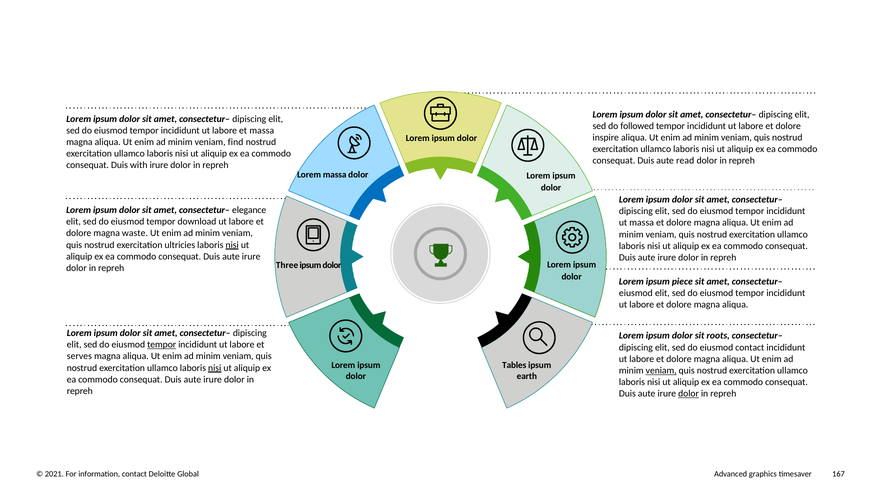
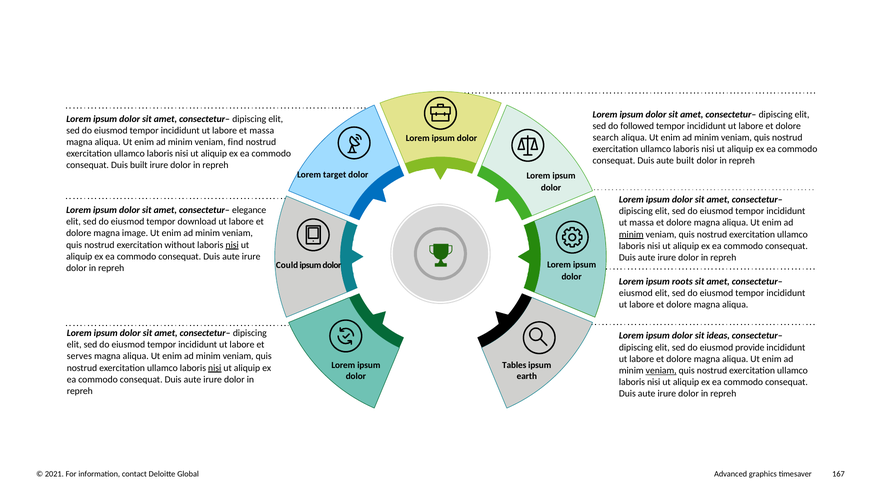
inspire: inspire -> search
aute read: read -> built
Duis with: with -> built
Lorem massa: massa -> target
waste: waste -> image
minim at (631, 234) underline: none -> present
ultricies: ultricies -> without
Three: Three -> Could
piece: piece -> roots
roots: roots -> ideas
tempor at (162, 344) underline: present -> none
eiusmod contact: contact -> provide
dolor at (689, 393) underline: present -> none
